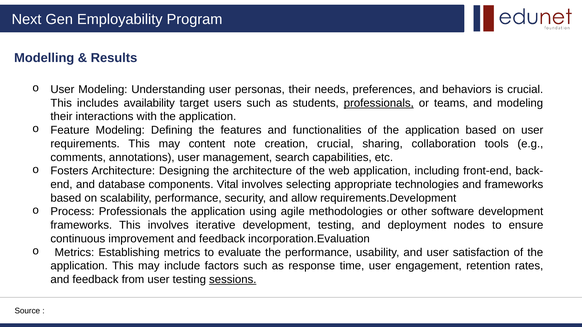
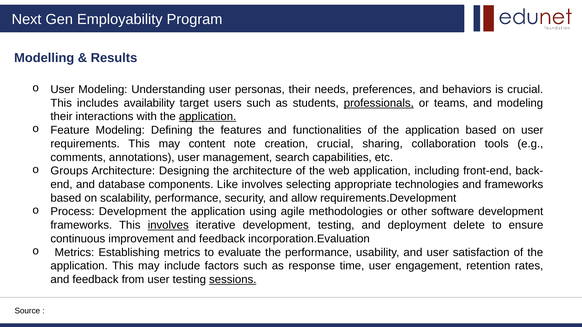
application at (208, 117) underline: none -> present
Fosters: Fosters -> Groups
Vital: Vital -> Like
Process Professionals: Professionals -> Development
involves at (168, 225) underline: none -> present
nodes: nodes -> delete
